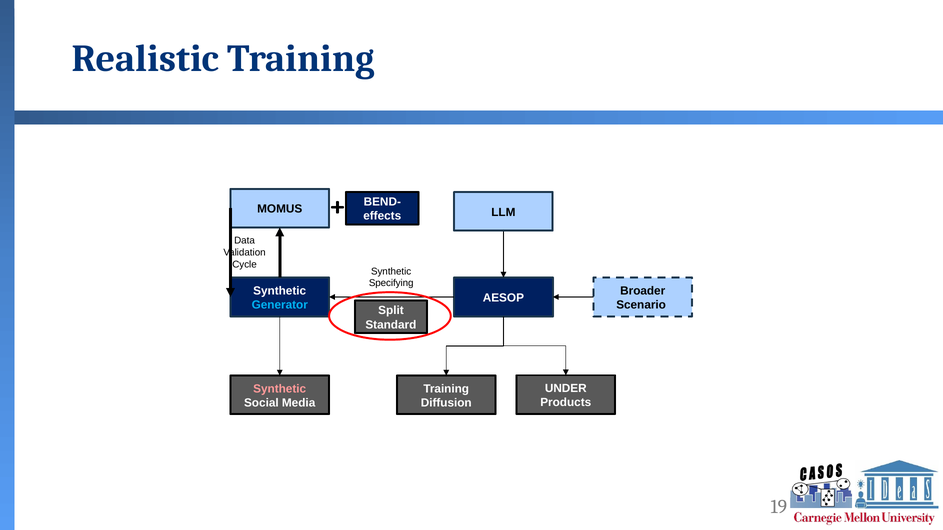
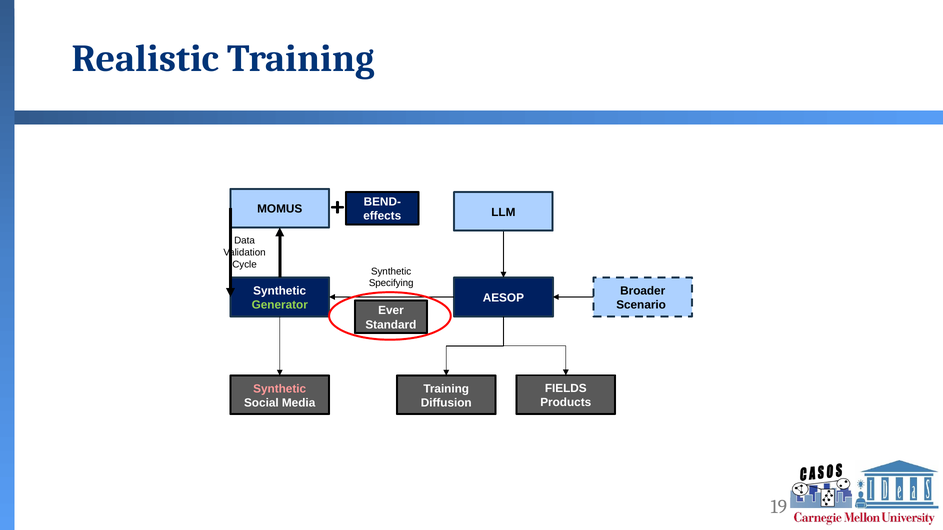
Generator colour: light blue -> light green
Split: Split -> Ever
UNDER: UNDER -> FIELDS
